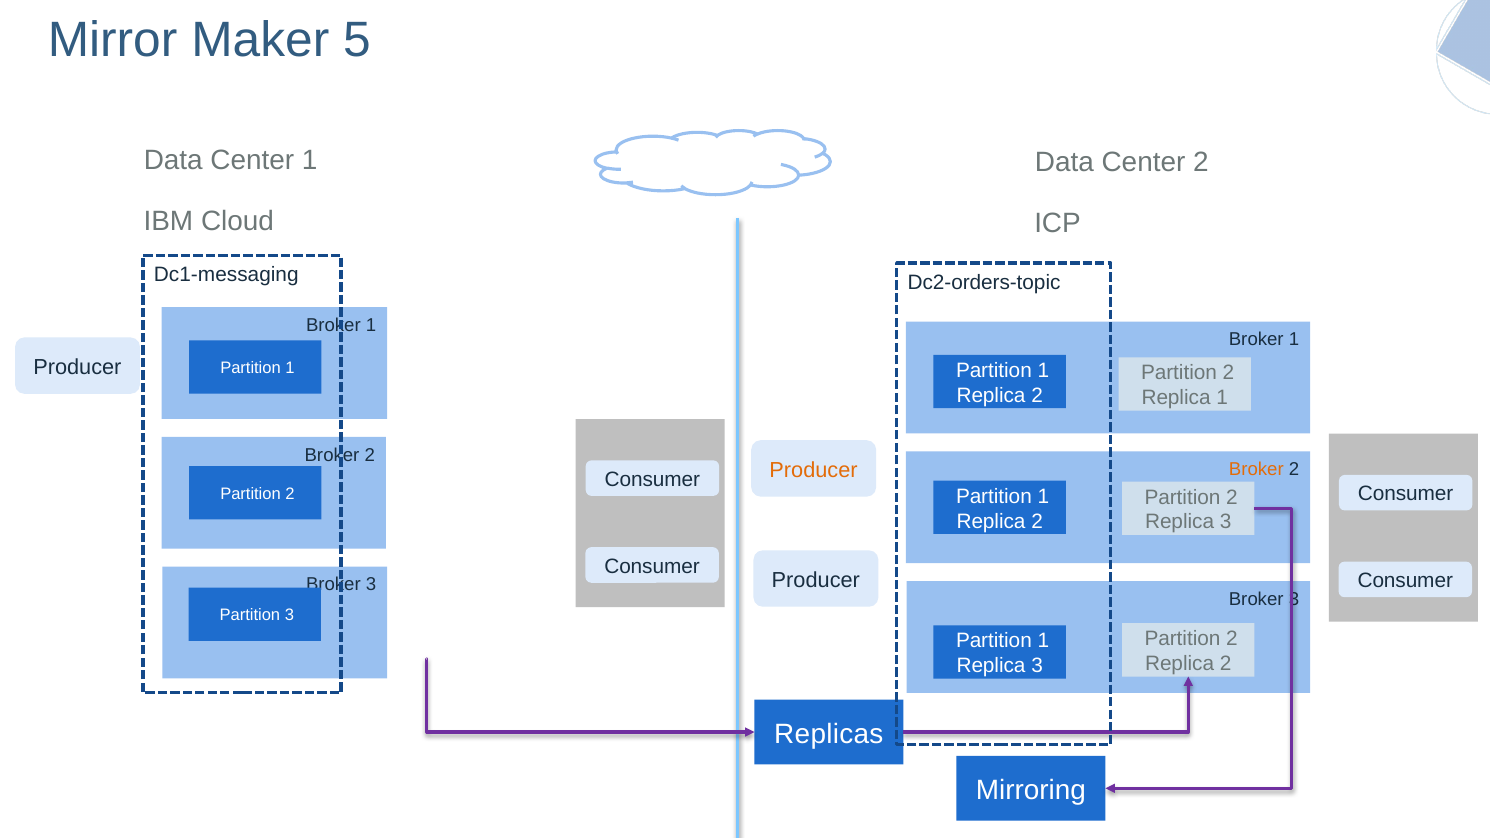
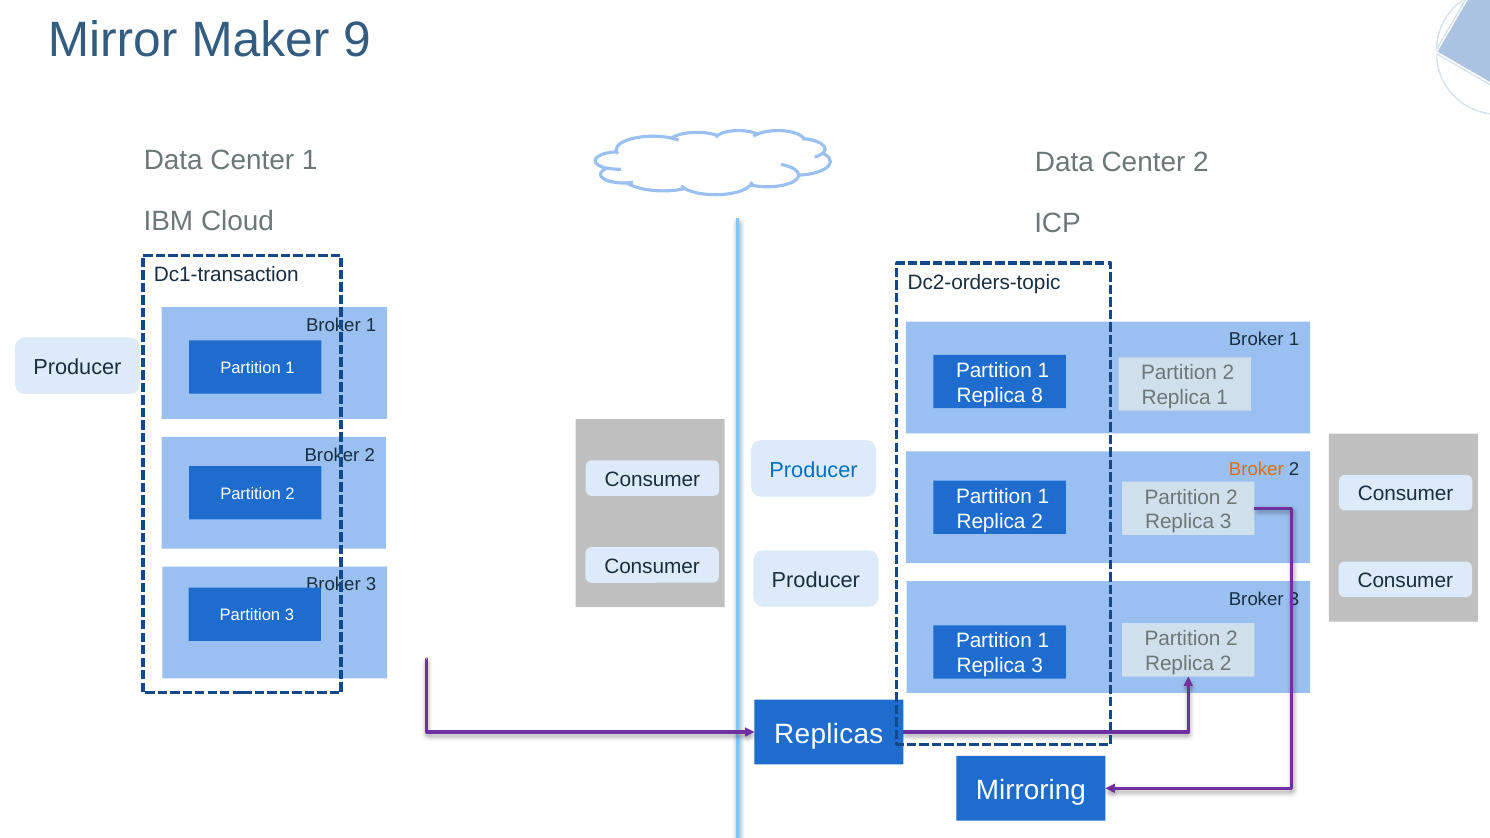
5: 5 -> 9
Dc1-messaging: Dc1-messaging -> Dc1-transaction
2 at (1037, 396): 2 -> 8
Producer at (814, 470) colour: orange -> blue
